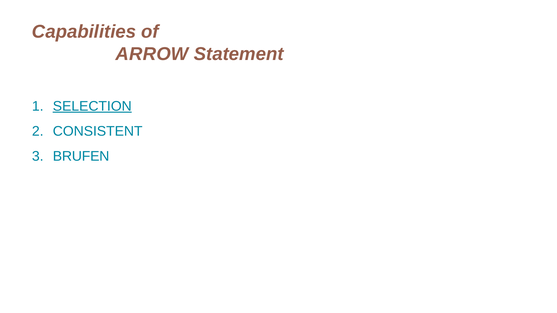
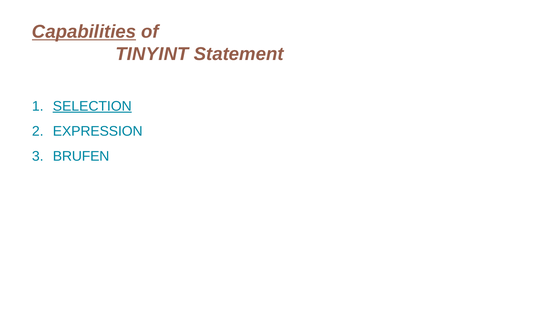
Capabilities underline: none -> present
ARROW: ARROW -> TINYINT
CONSISTENT: CONSISTENT -> EXPRESSION
